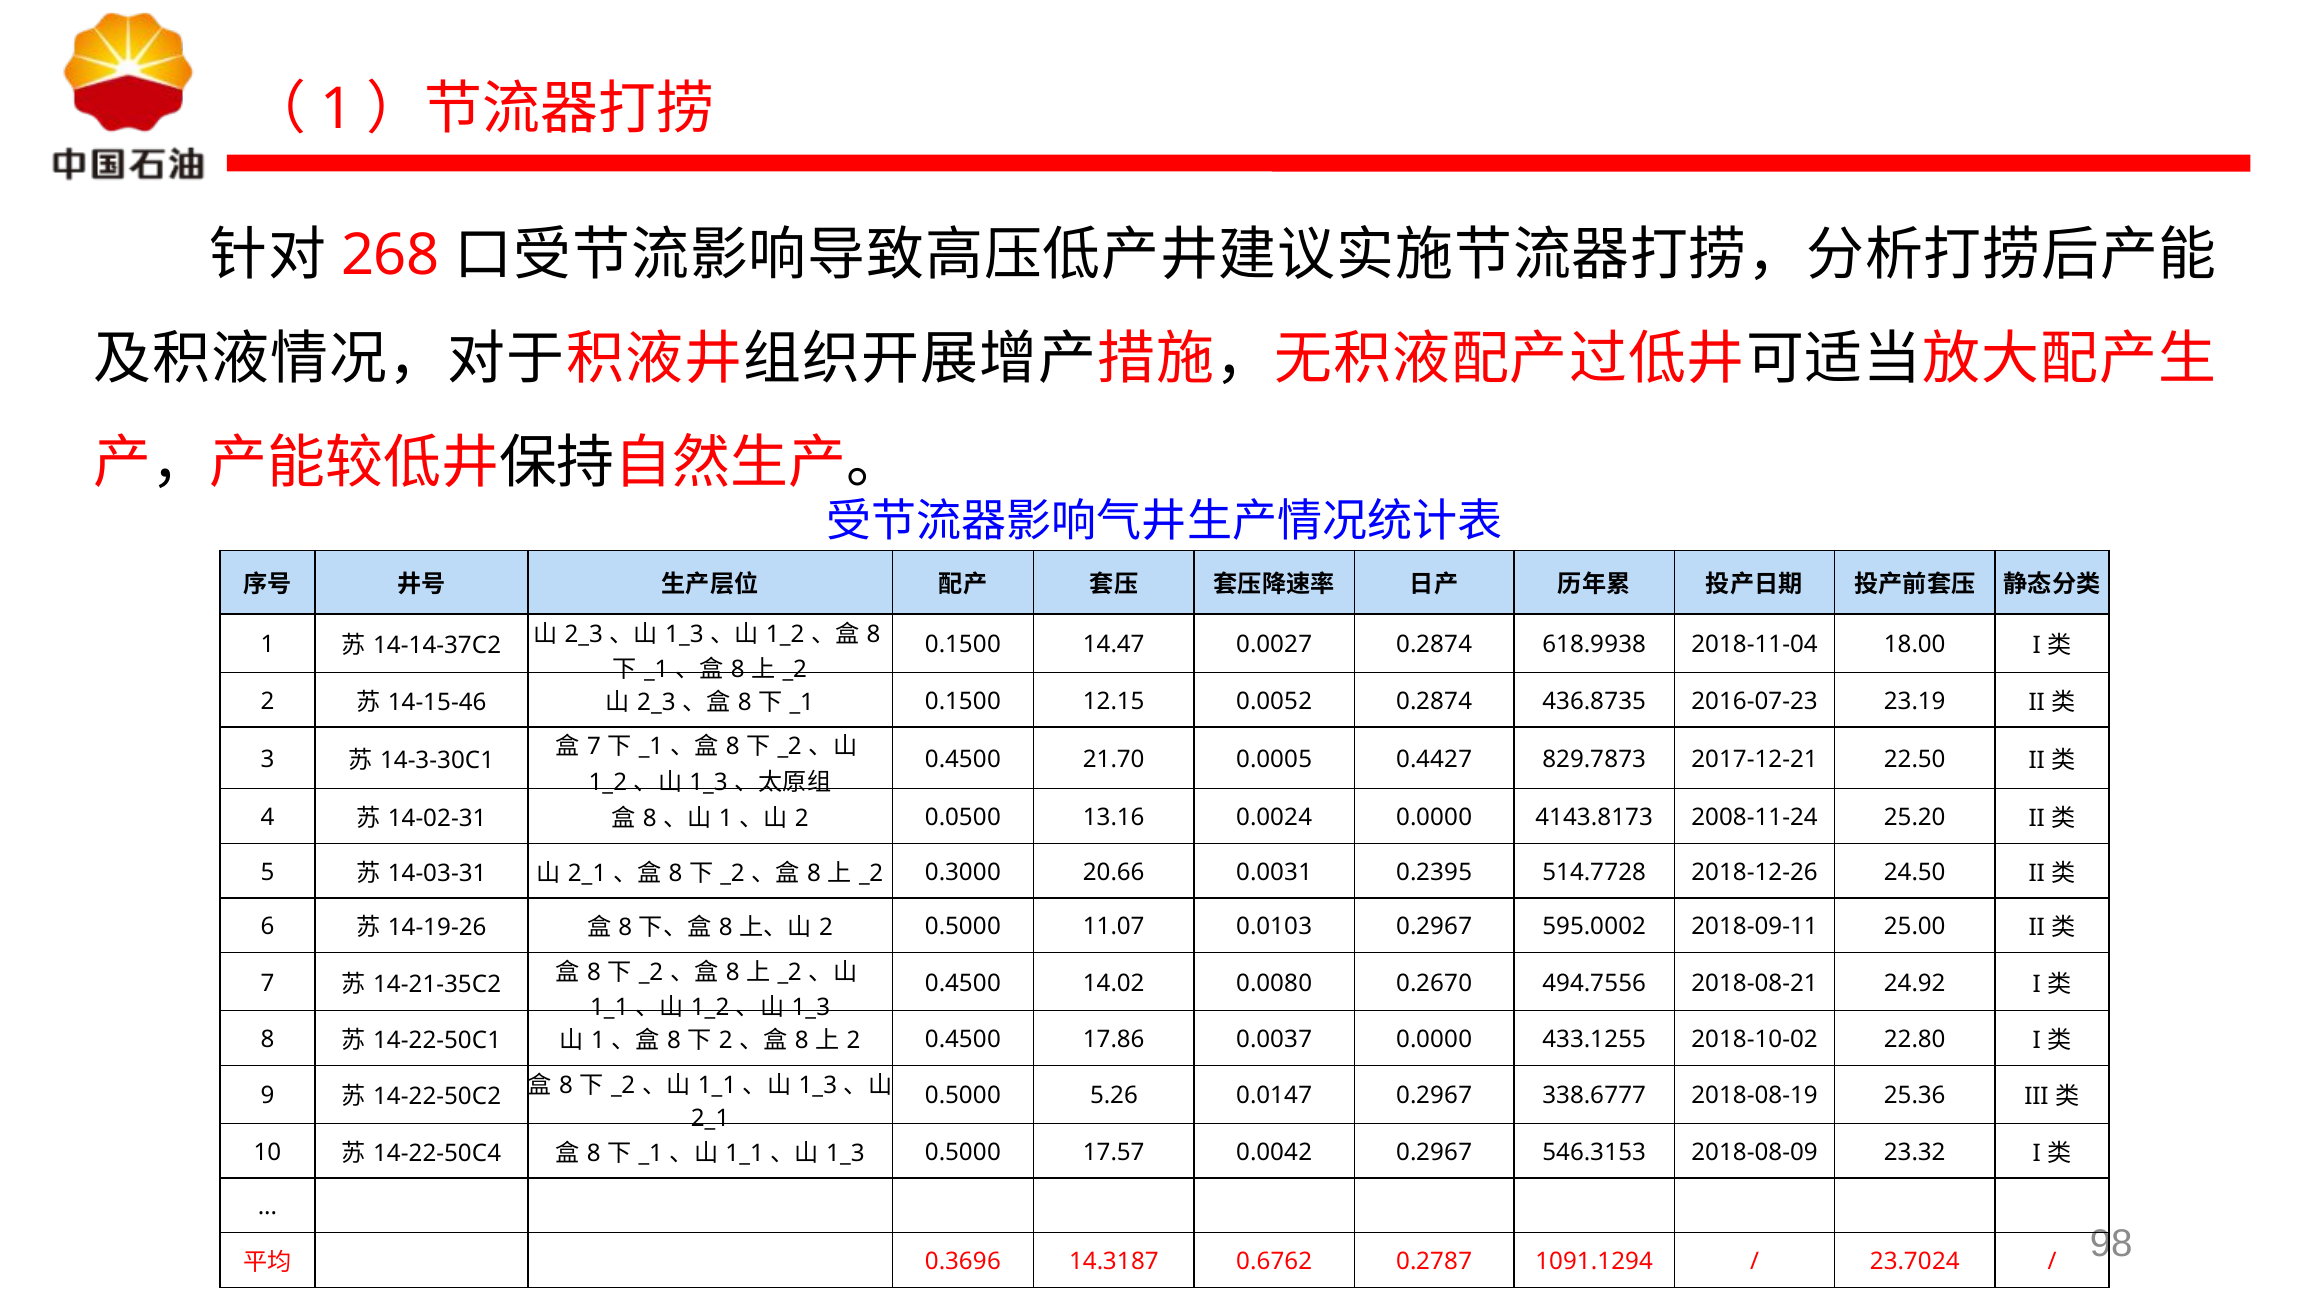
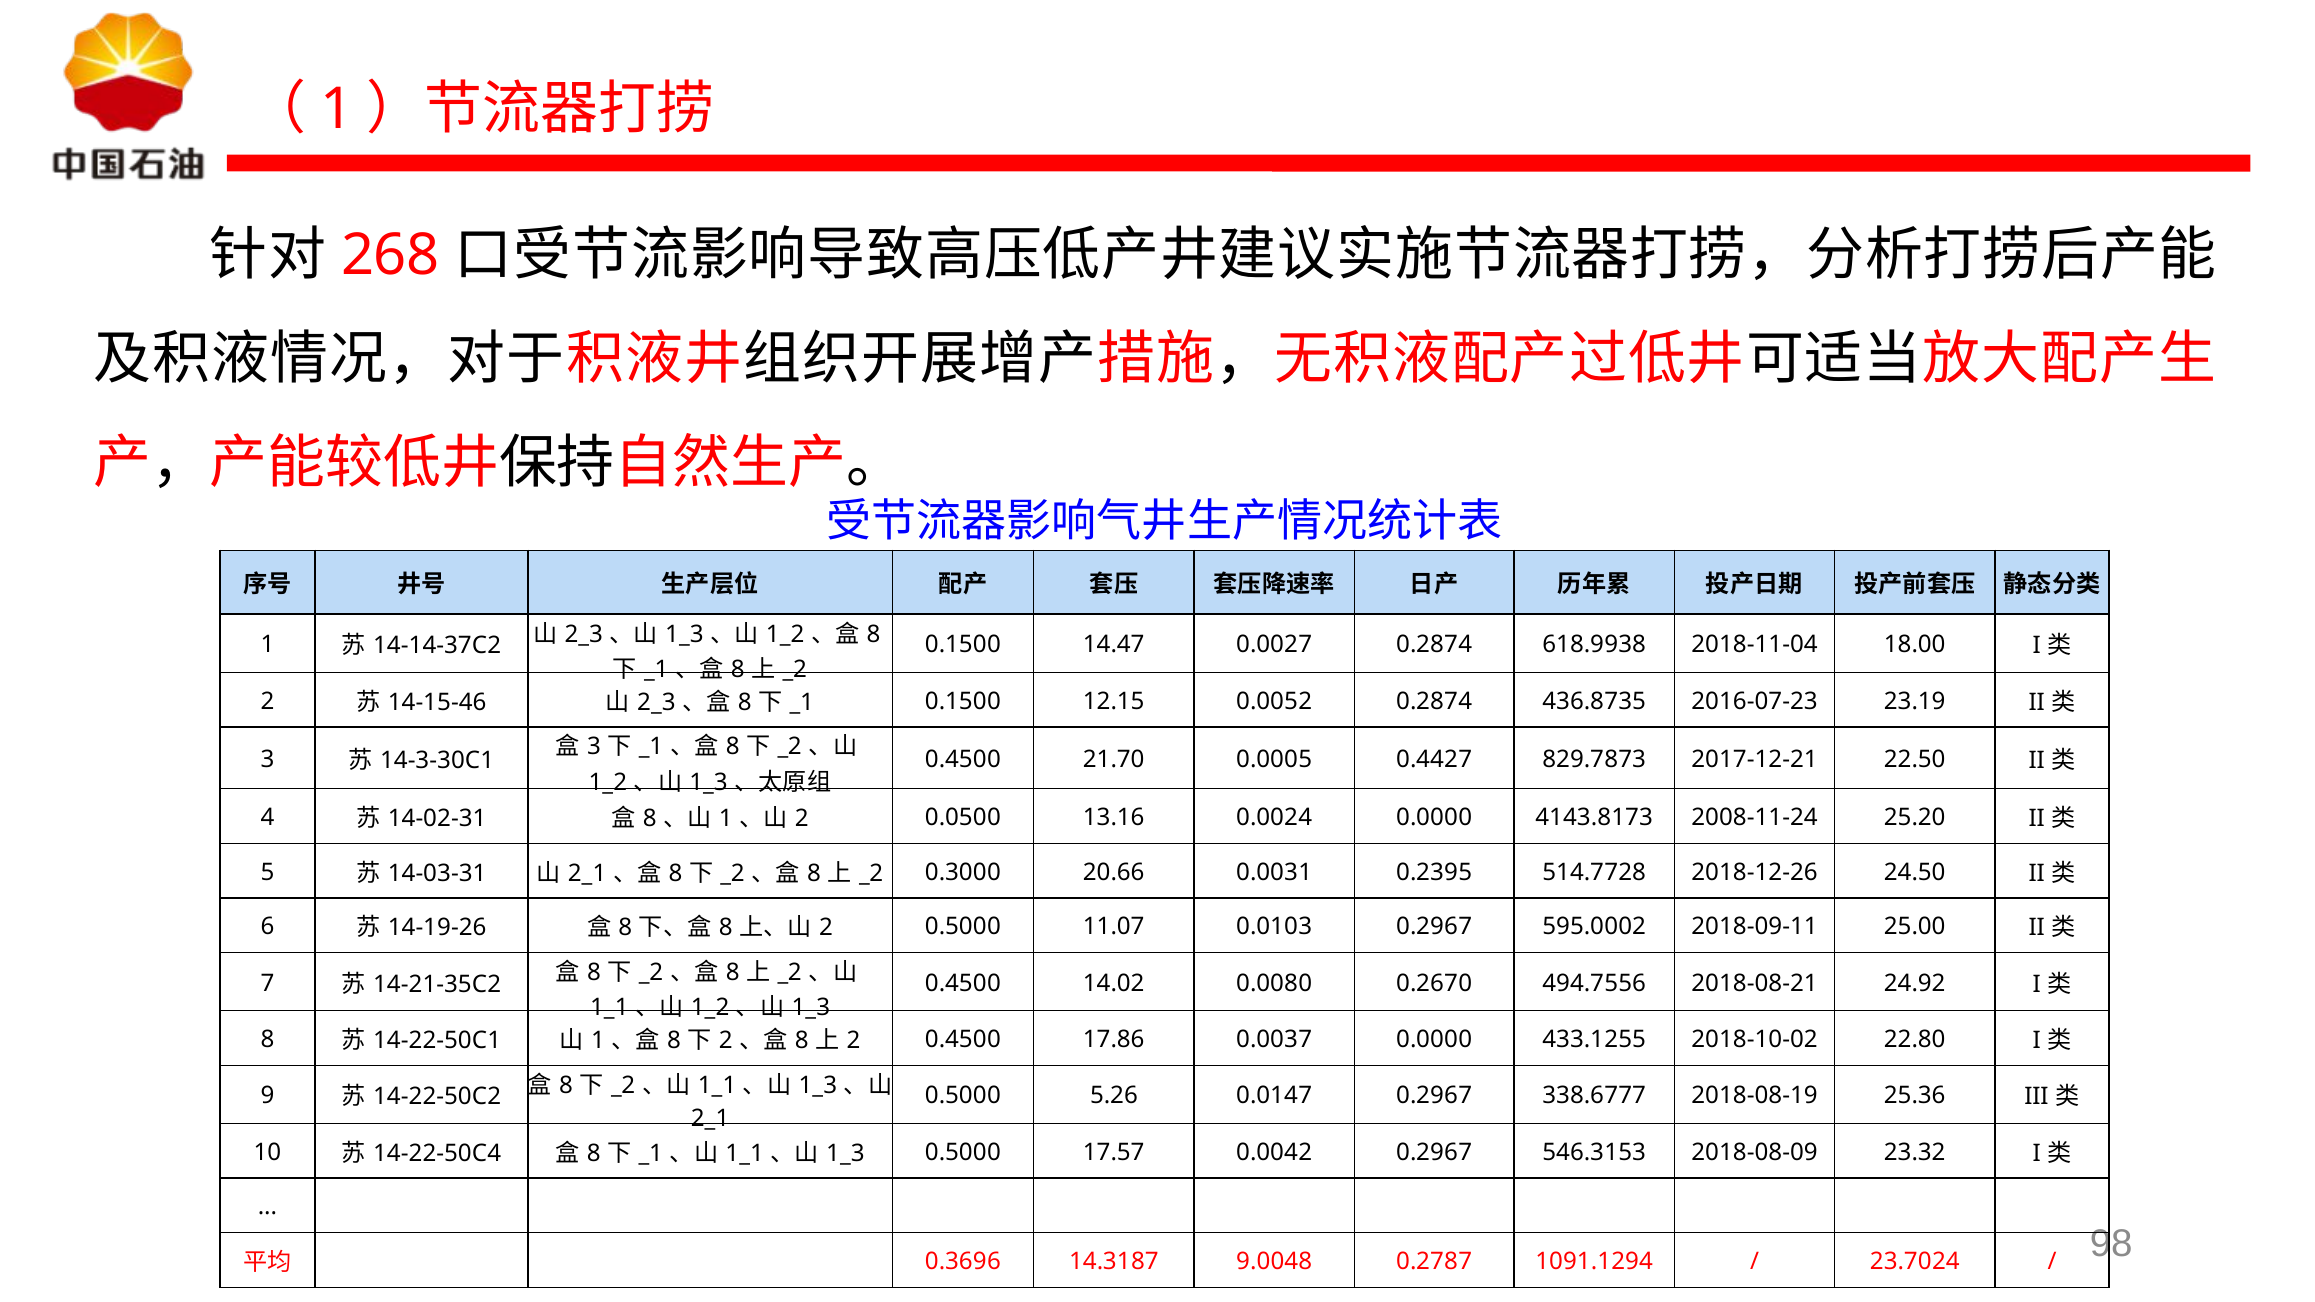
7 at (594, 747): 7 -> 3
0.6762: 0.6762 -> 9.0048
